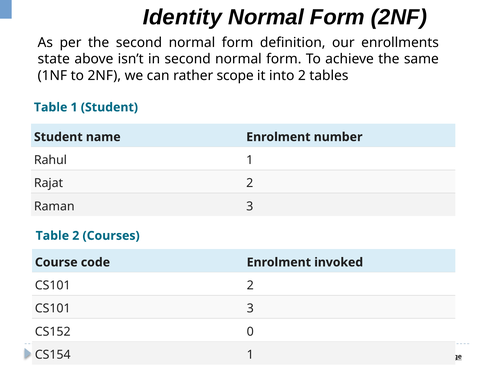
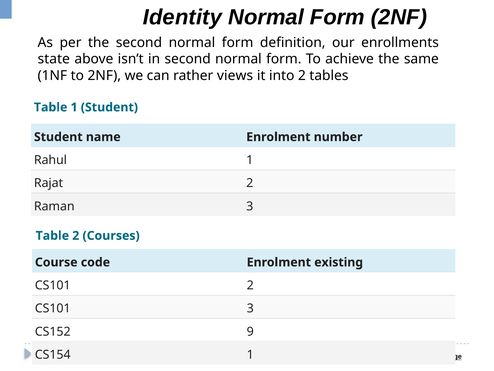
scope: scope -> views
invoked: invoked -> existing
0: 0 -> 9
